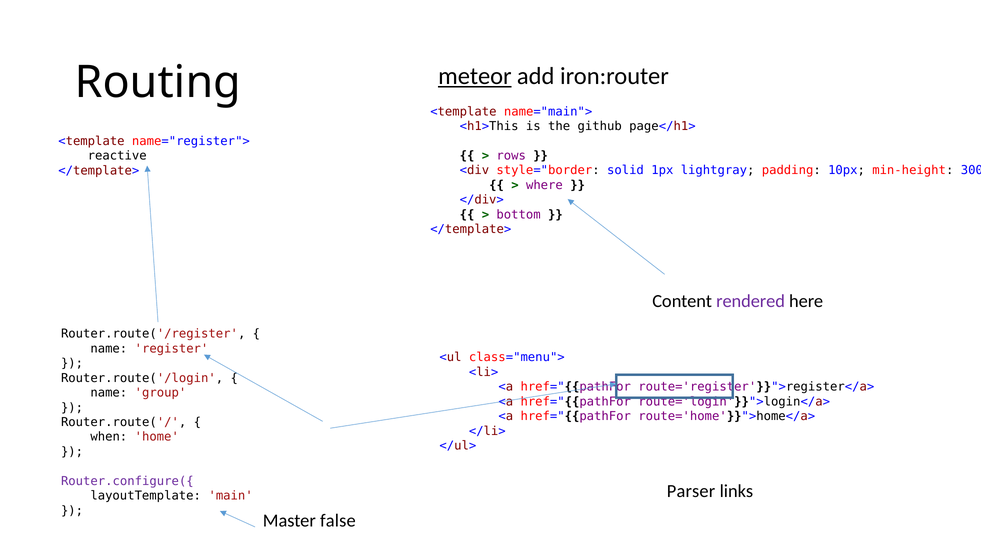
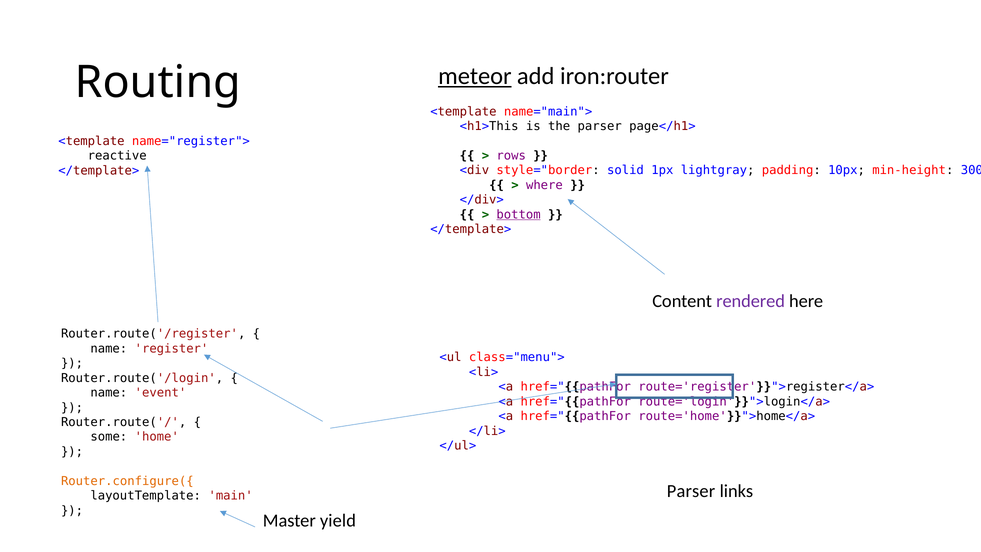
the github: github -> parser
bottom underline: none -> present
group: group -> event
when: when -> some
Router.configure({ colour: purple -> orange
false: false -> yield
